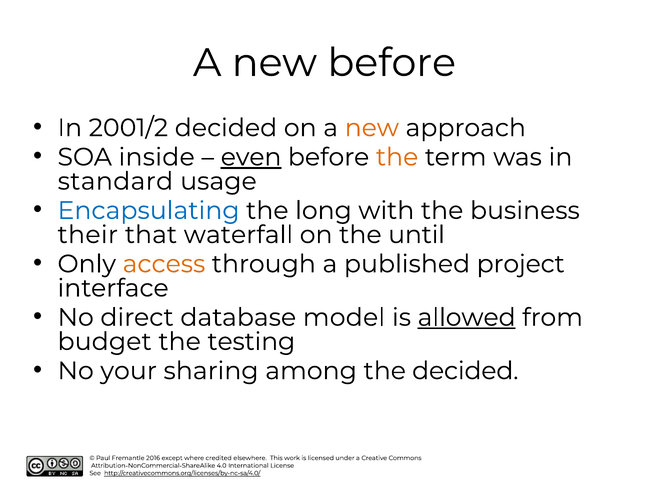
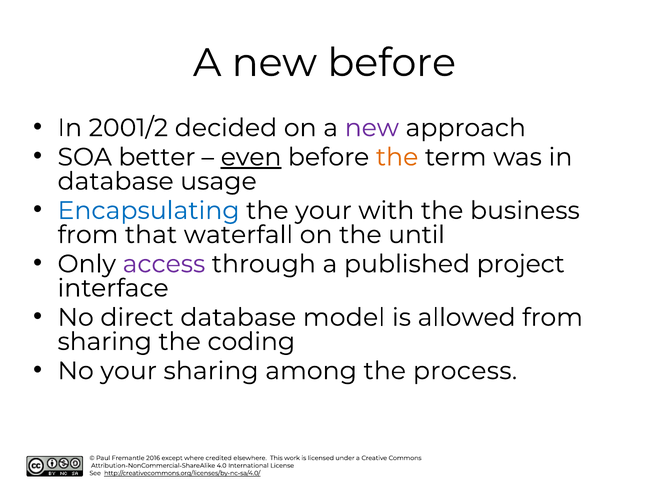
new at (372, 128) colour: orange -> purple
inside: inside -> better
standard at (115, 181): standard -> database
the long: long -> your
their at (88, 235): their -> from
access colour: orange -> purple
allowed underline: present -> none
budget at (105, 341): budget -> sharing
testing: testing -> coding
the decided: decided -> process
